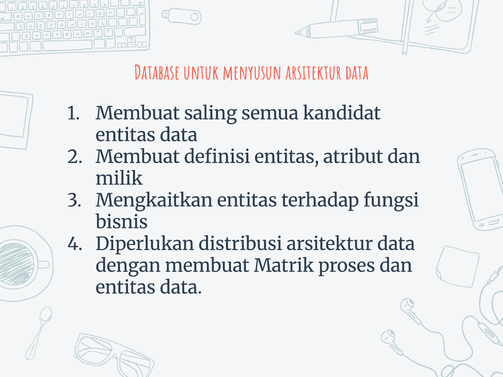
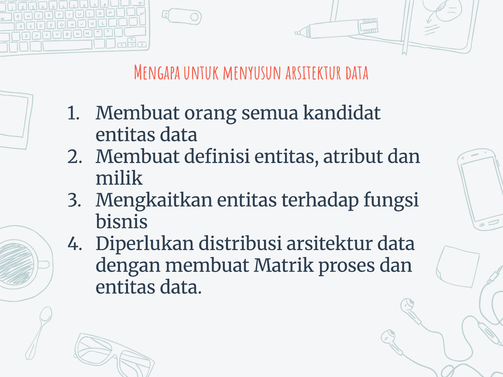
Database: Database -> Mengapa
saling: saling -> orang
